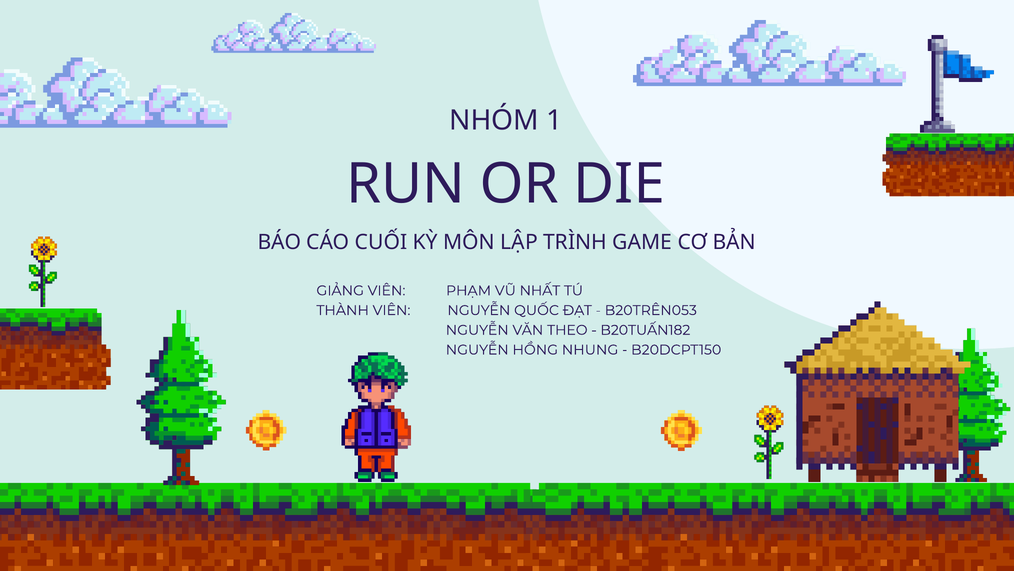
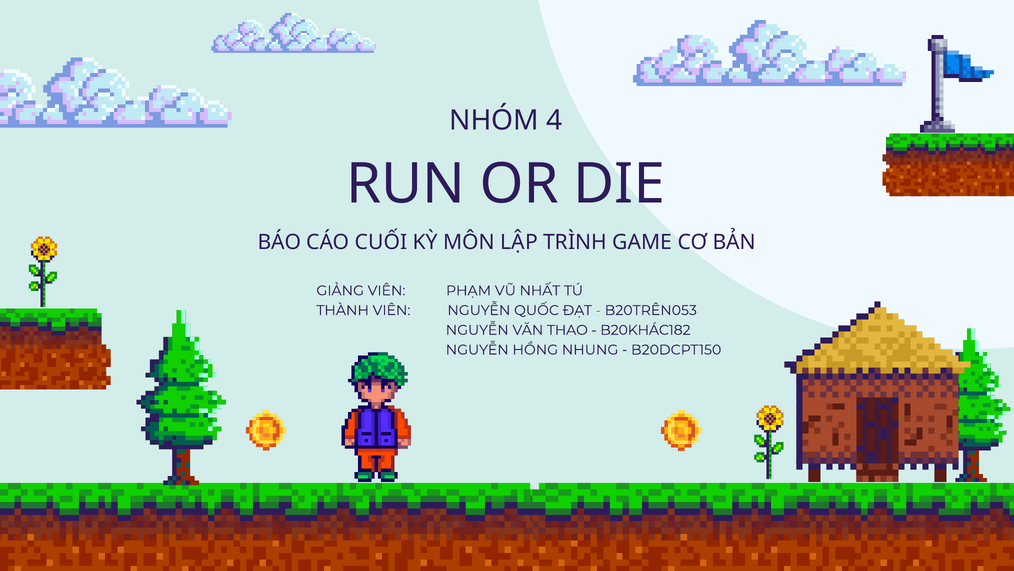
1: 1 -> 4
THEO: THEO -> THAO
B20TUẤN182: B20TUẤN182 -> B20KHÁC182
